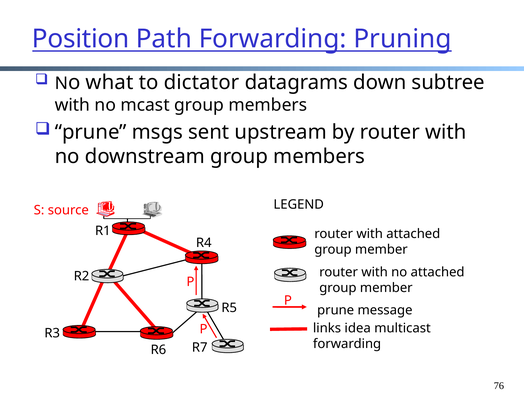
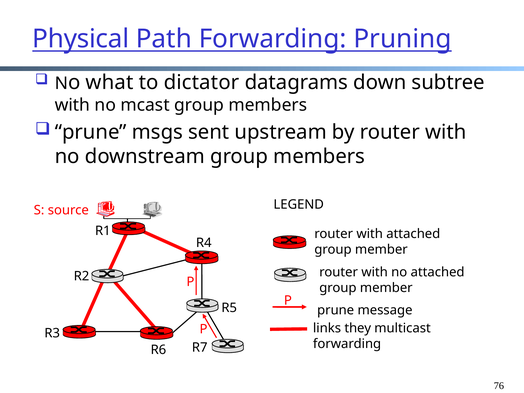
Position: Position -> Physical
idea: idea -> they
